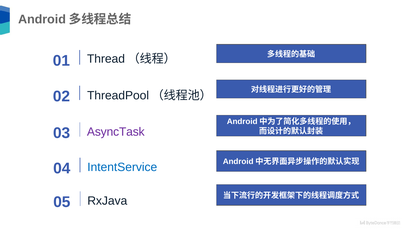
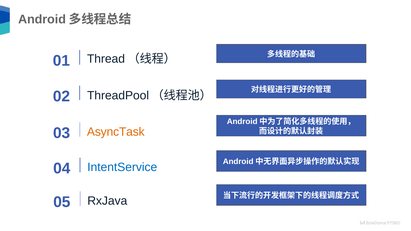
AsyncTask colour: purple -> orange
